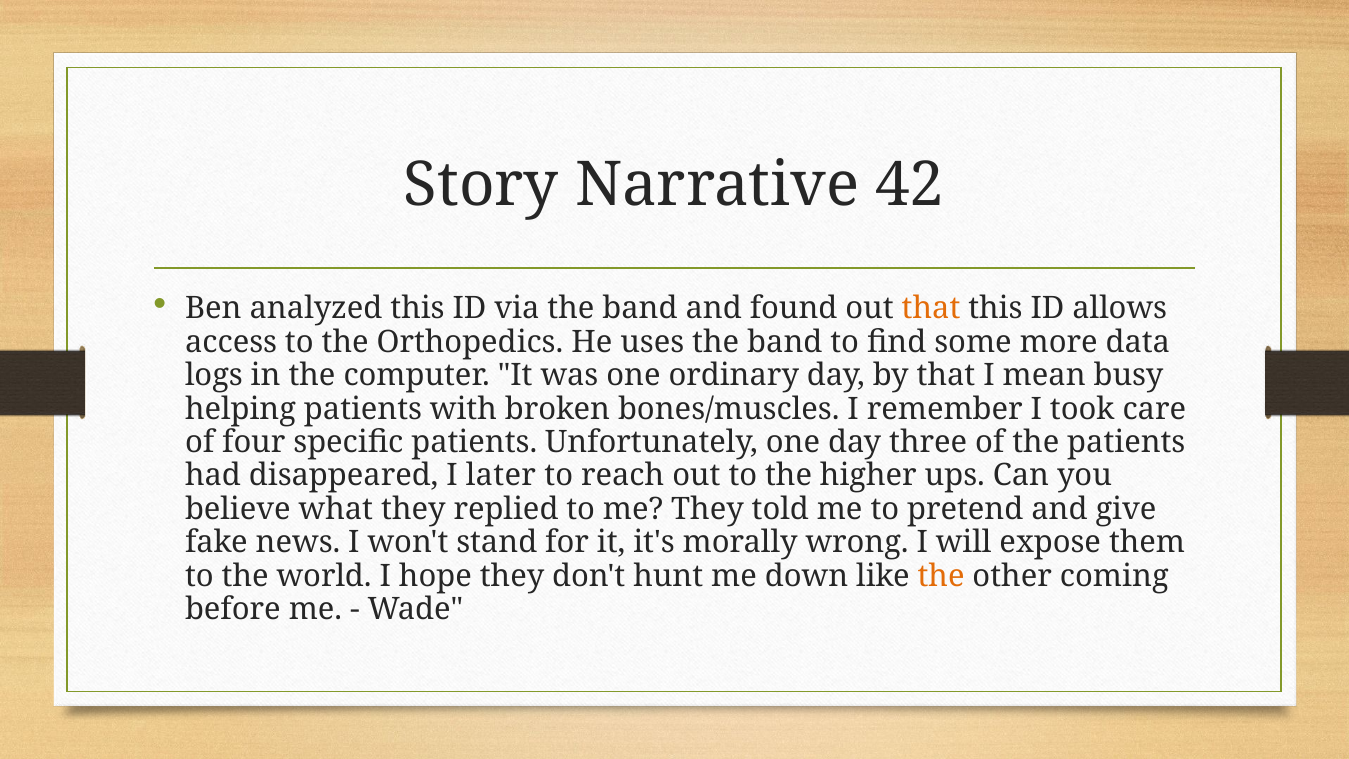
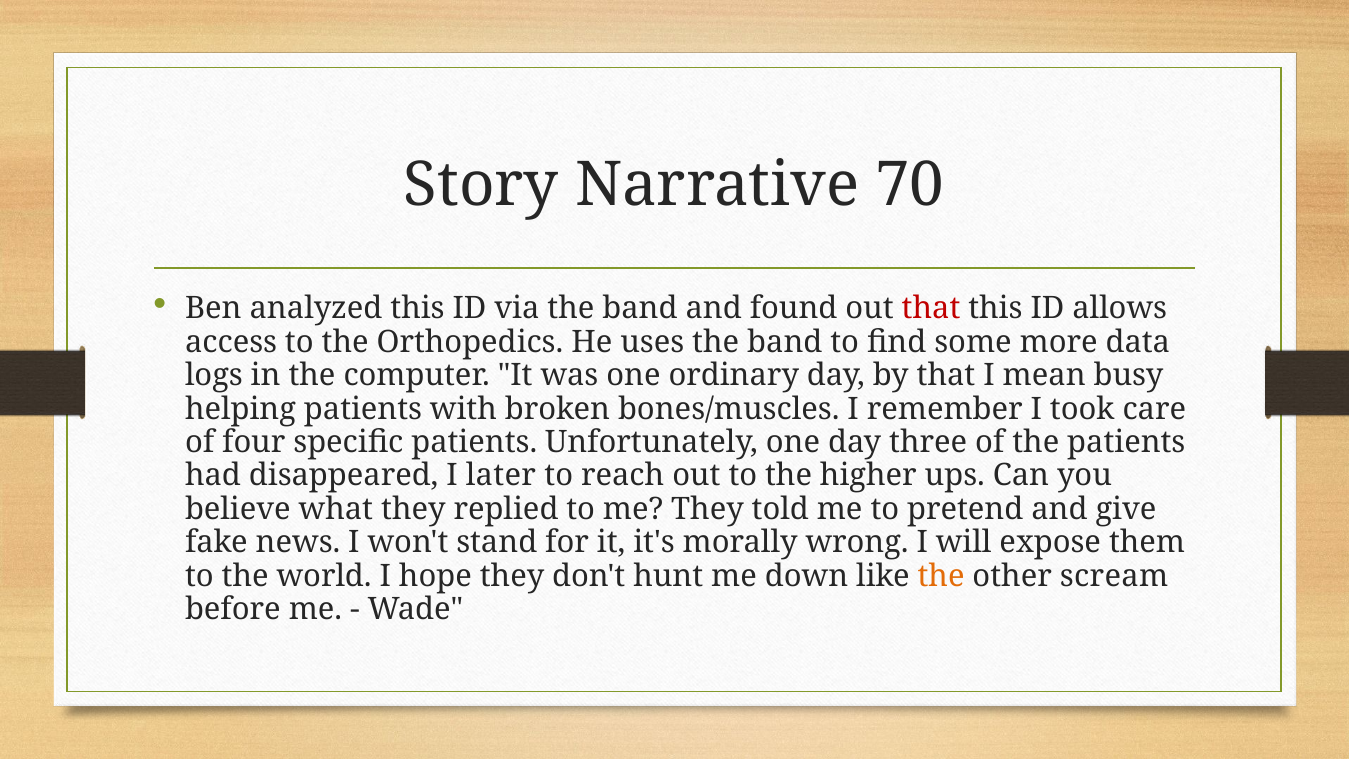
42: 42 -> 70
that at (931, 309) colour: orange -> red
coming: coming -> scream
